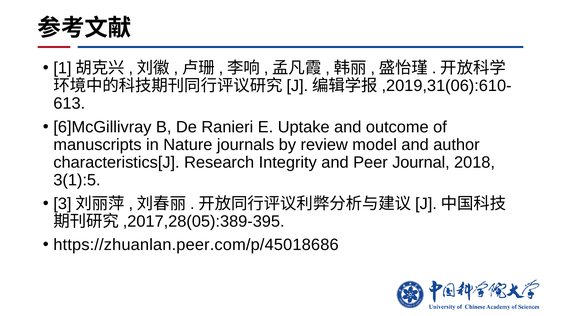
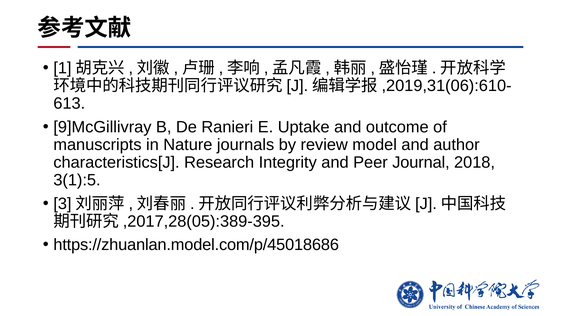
6]McGillivray: 6]McGillivray -> 9]McGillivray
https://zhuanlan.peer.com/p/45018686: https://zhuanlan.peer.com/p/45018686 -> https://zhuanlan.model.com/p/45018686
